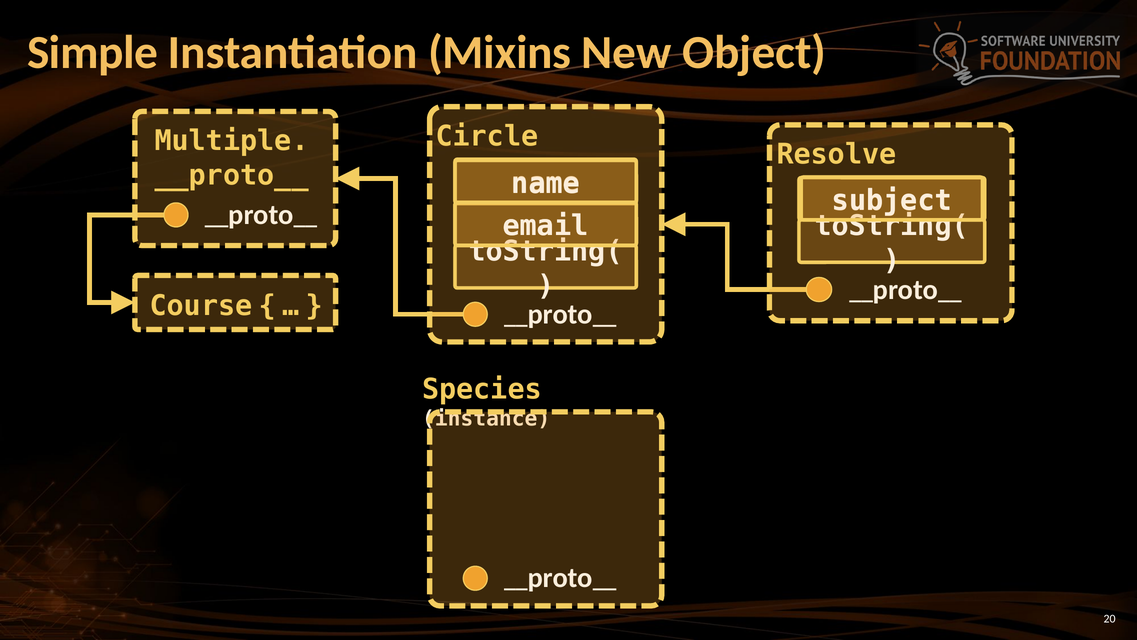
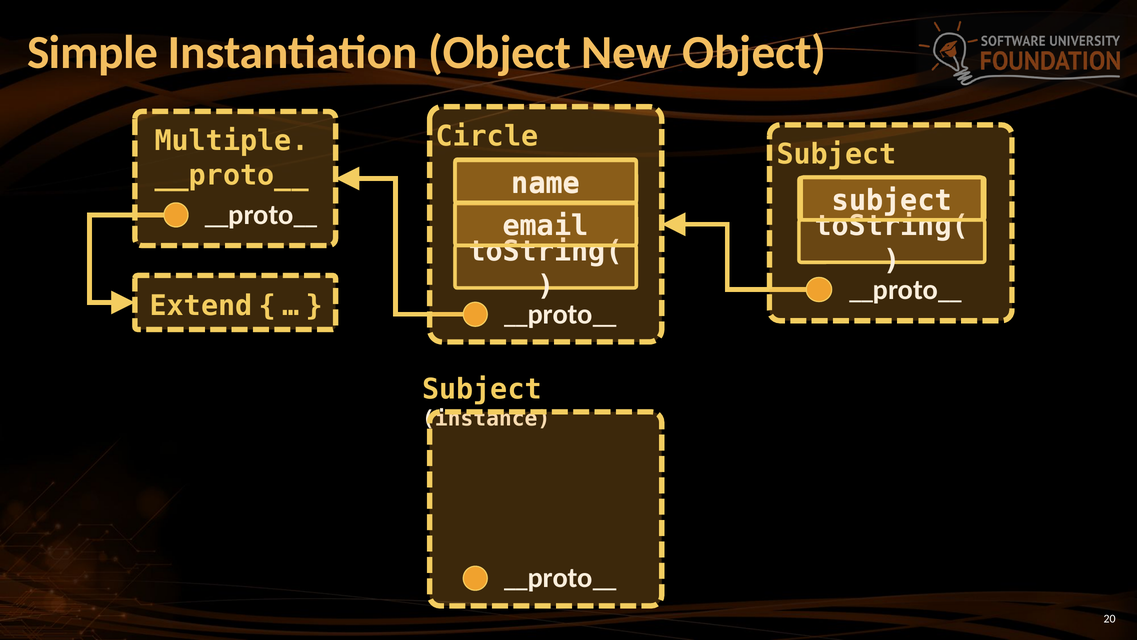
Instantiation Mixins: Mixins -> Object
Resolve at (837, 154): Resolve -> Subject
Course: Course -> Extend
Species at (482, 389): Species -> Subject
